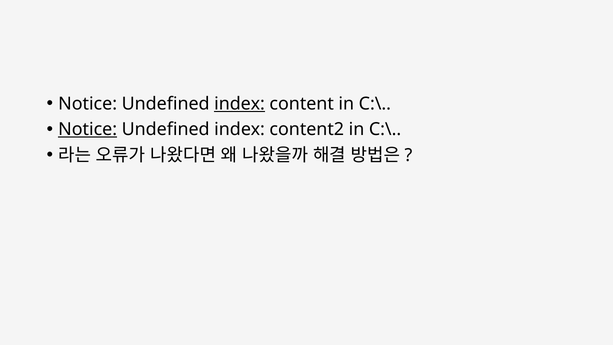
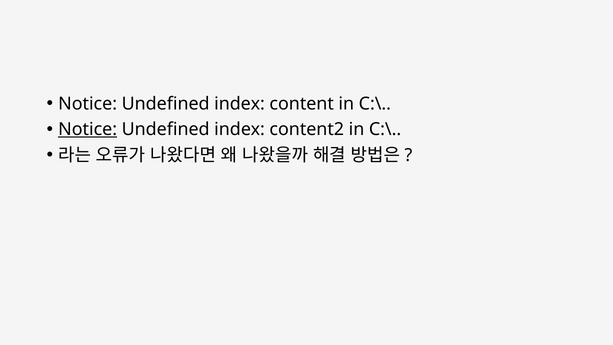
index at (240, 104) underline: present -> none
